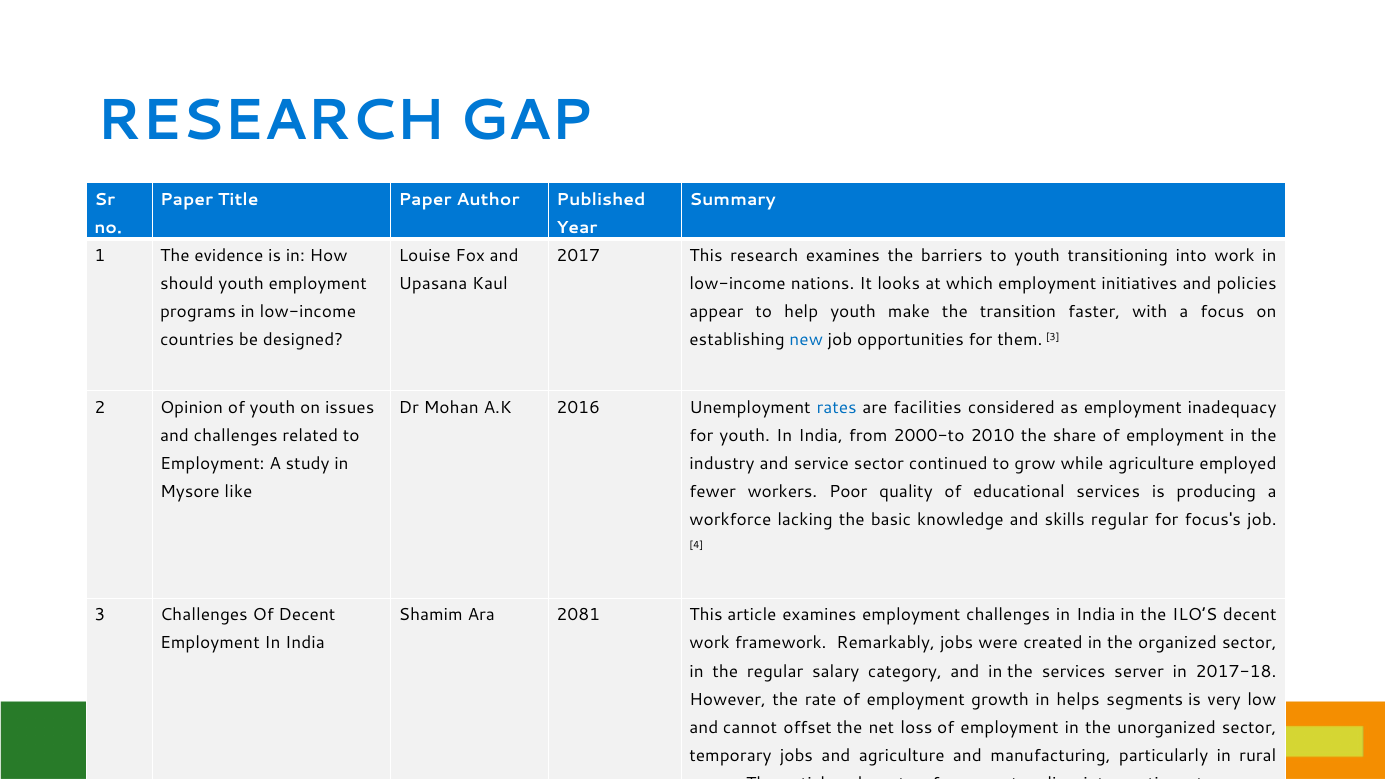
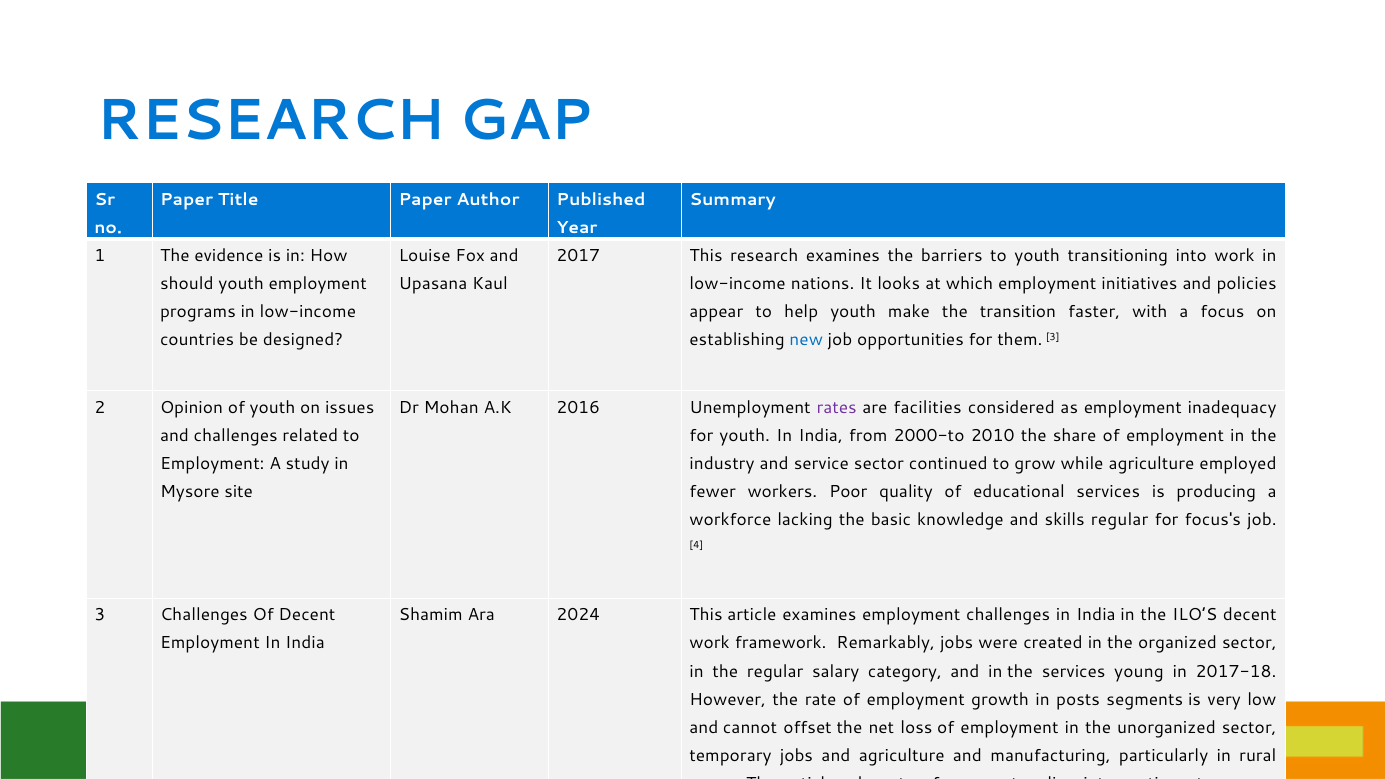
rates colour: blue -> purple
like: like -> site
2081: 2081 -> 2024
server: server -> young
helps: helps -> posts
